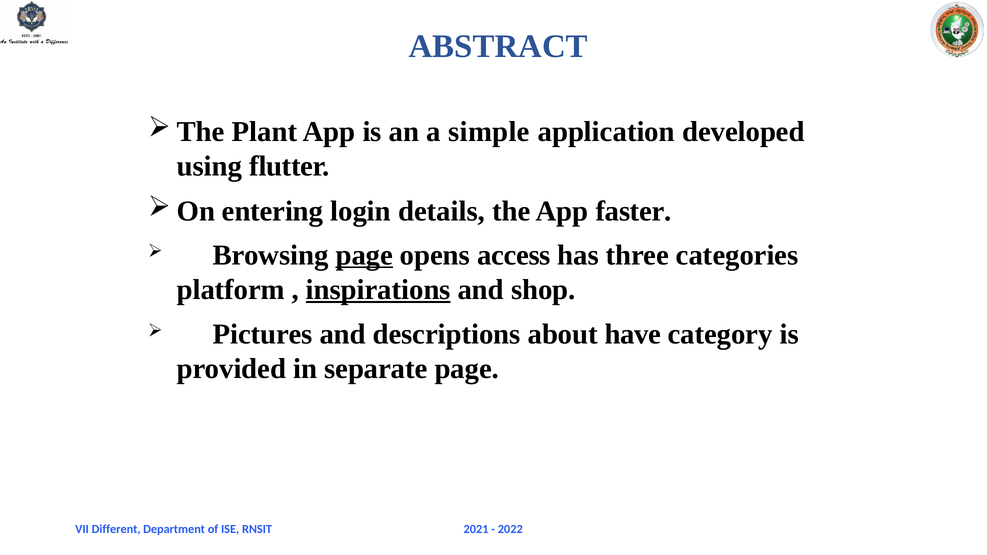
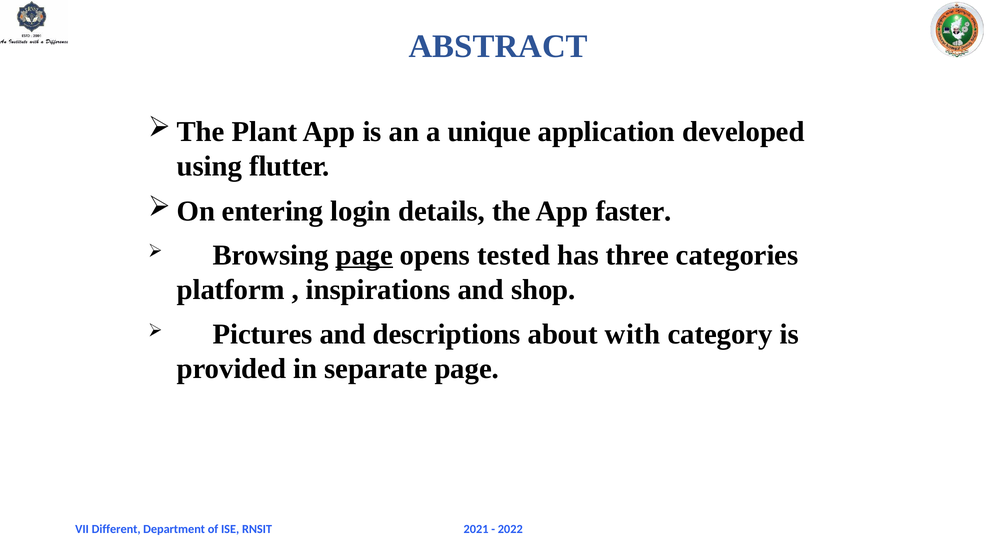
simple: simple -> unique
access: access -> tested
inspirations underline: present -> none
have: have -> with
